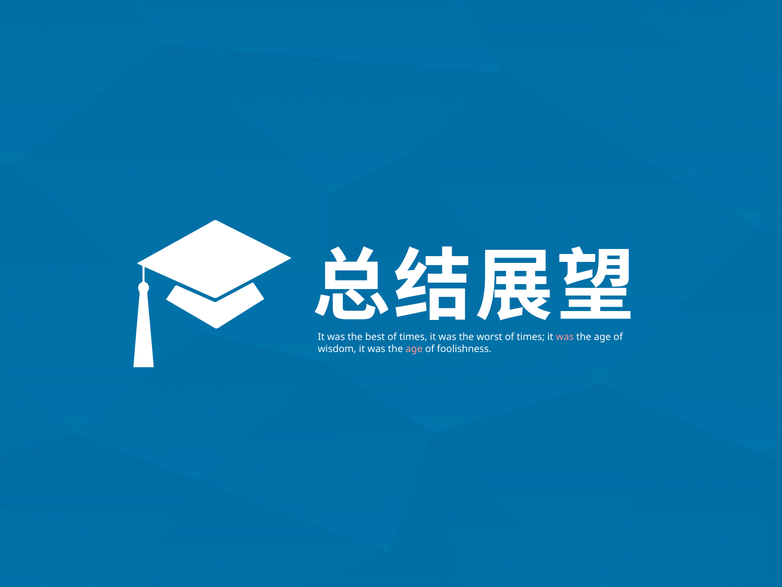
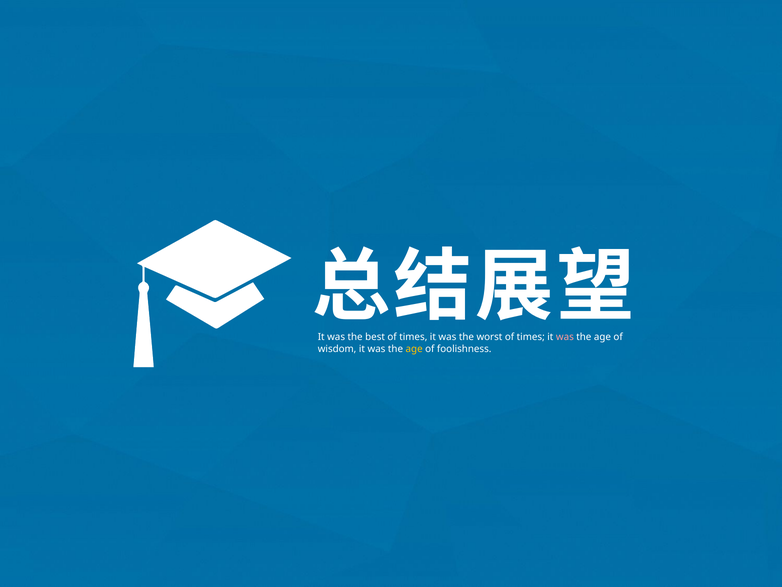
age at (414, 349) colour: pink -> yellow
